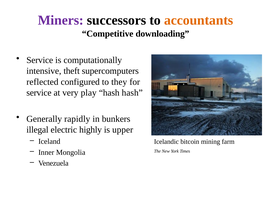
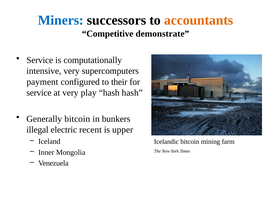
Miners colour: purple -> blue
downloading: downloading -> demonstrate
intensive theft: theft -> very
reflected: reflected -> payment
they: they -> their
Generally rapidly: rapidly -> bitcoin
highly: highly -> recent
